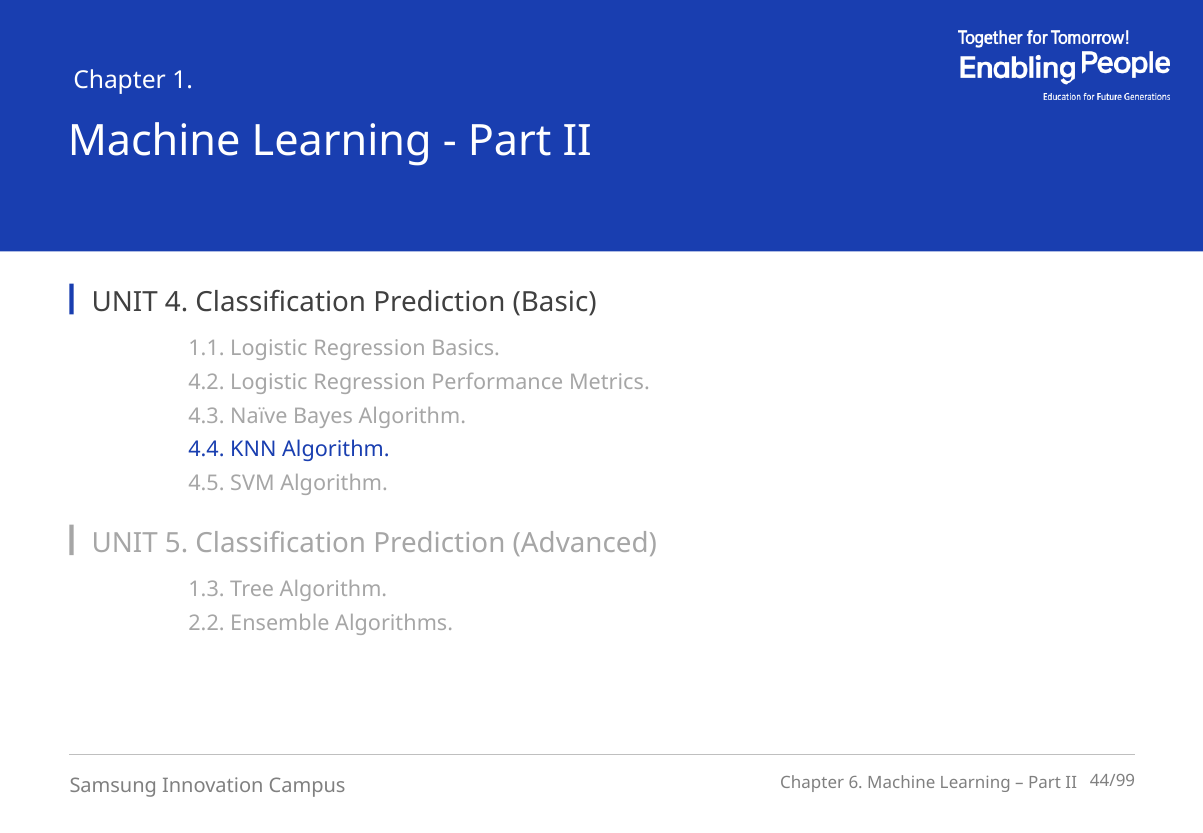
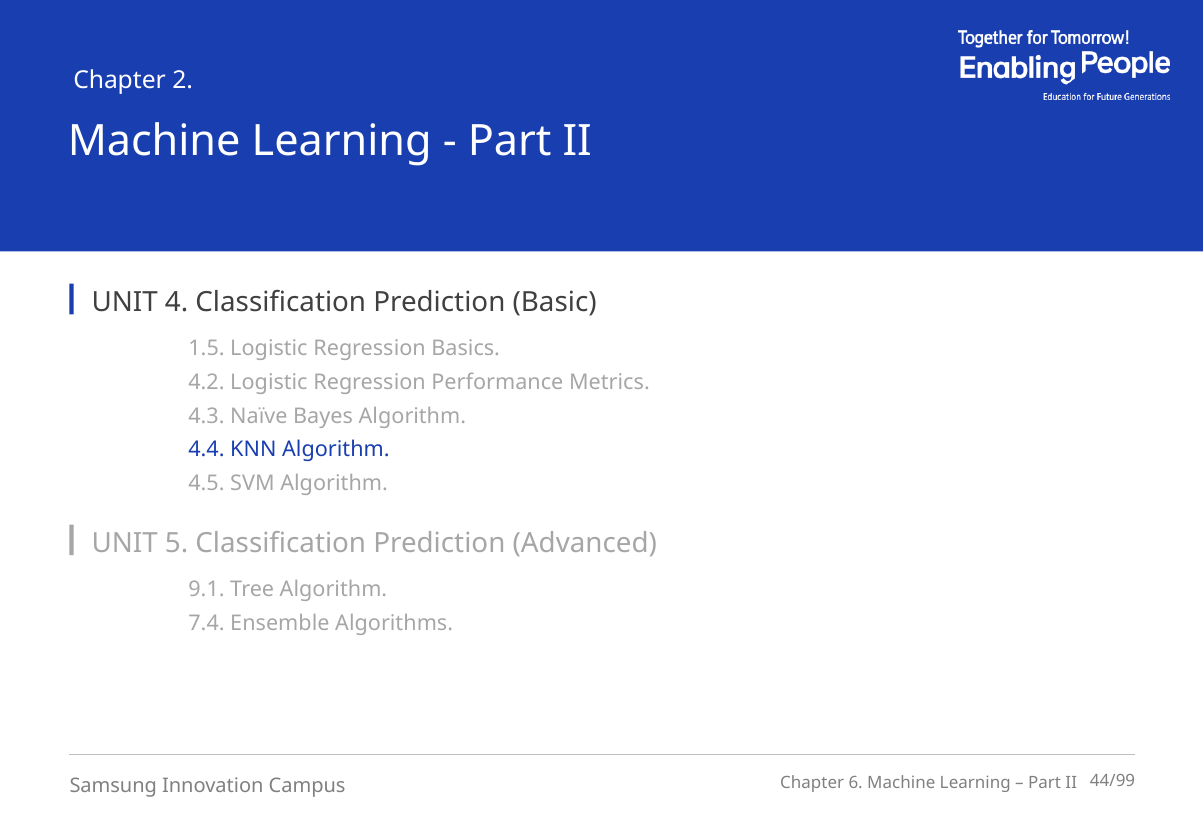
1: 1 -> 2
1.1: 1.1 -> 1.5
1.3: 1.3 -> 9.1
2.2: 2.2 -> 7.4
